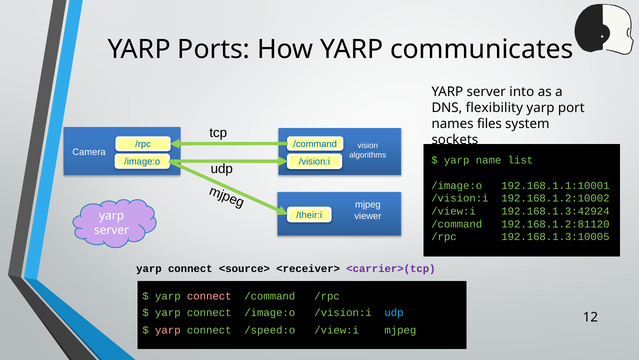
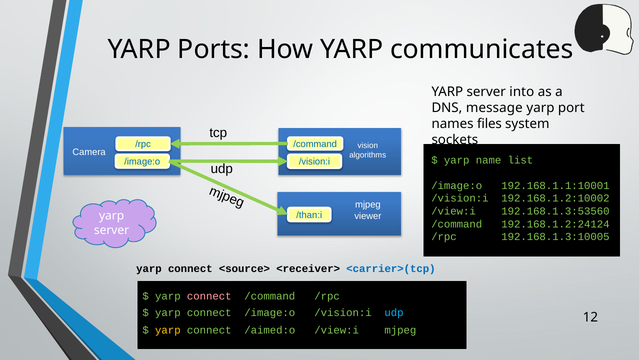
flexibility: flexibility -> message
192.168.1.3:42924: 192.168.1.3:42924 -> 192.168.1.3:53560
/their:i: /their:i -> /than:i
192.168.1.2:81120: 192.168.1.2:81120 -> 192.168.1.2:24124
<carrier>(tcp colour: purple -> blue
yarp at (168, 330) colour: pink -> yellow
/speed:o: /speed:o -> /aimed:o
